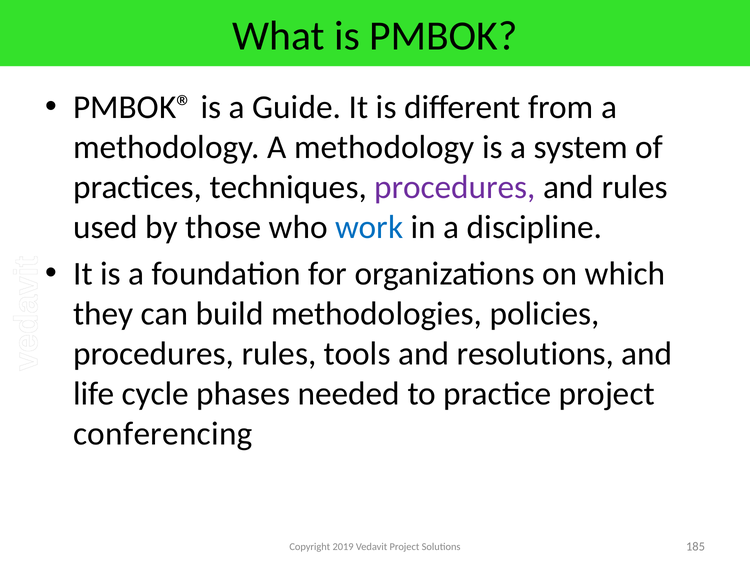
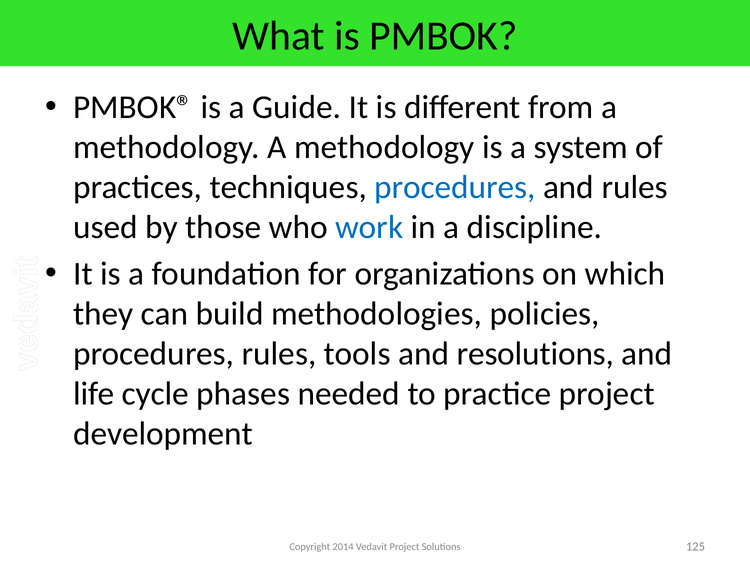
procedures at (455, 187) colour: purple -> blue
conferencing: conferencing -> development
2019: 2019 -> 2014
185: 185 -> 125
